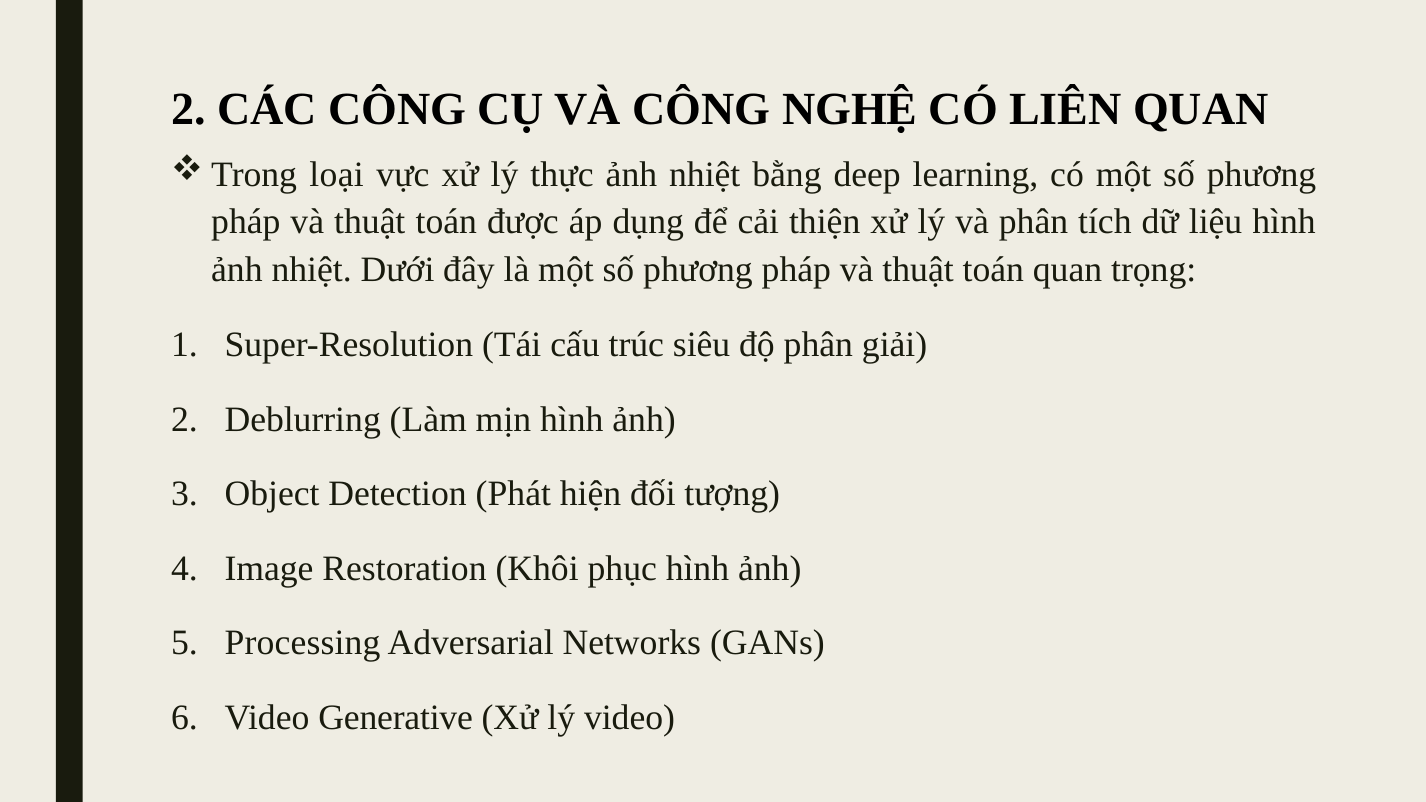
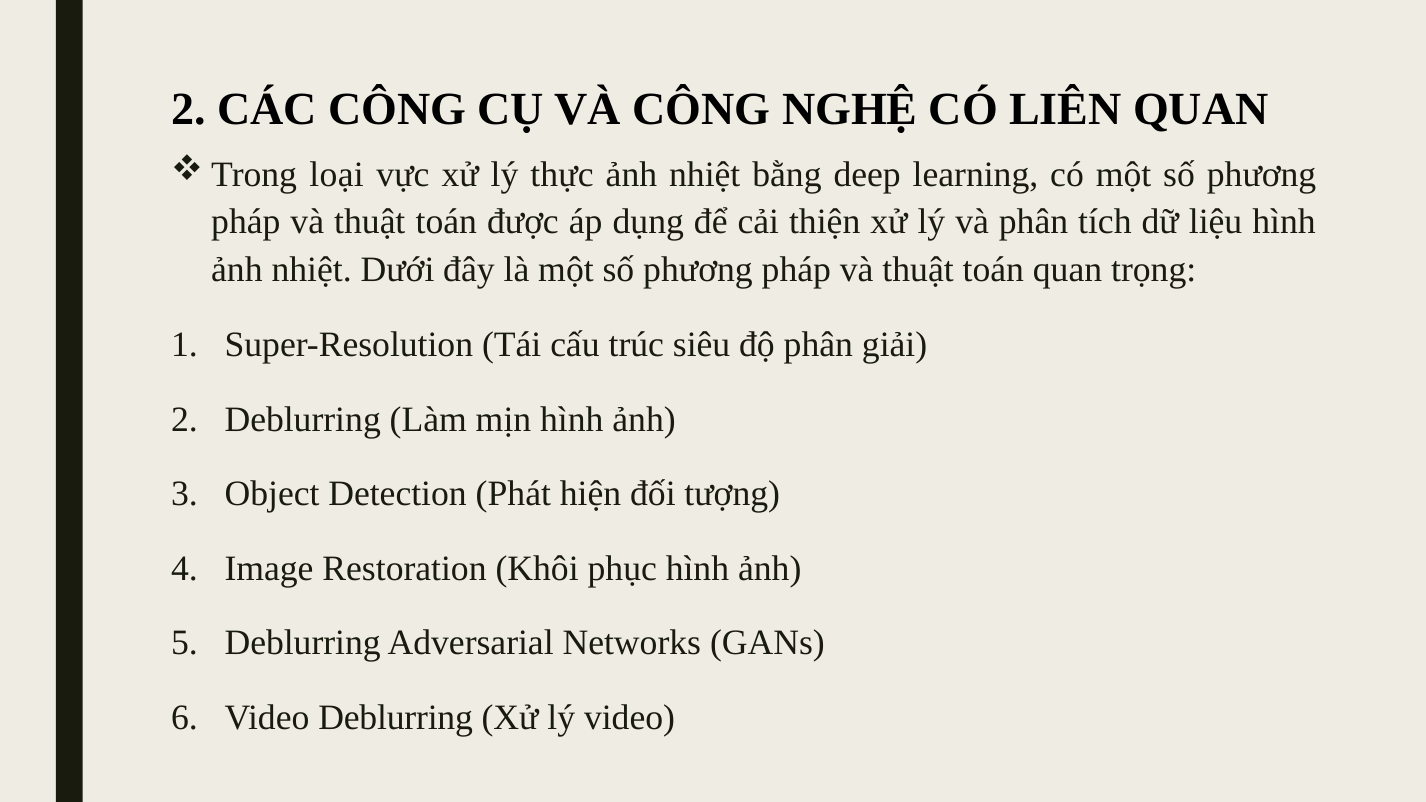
Processing at (303, 643): Processing -> Deblurring
Video Generative: Generative -> Deblurring
